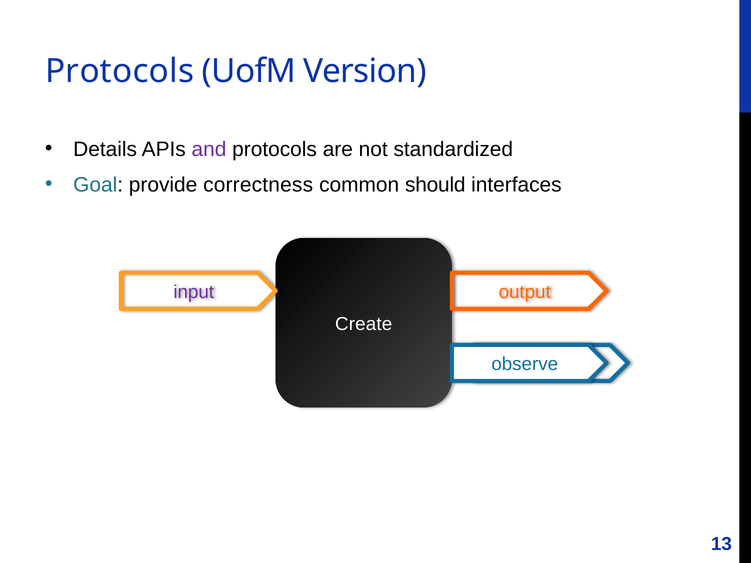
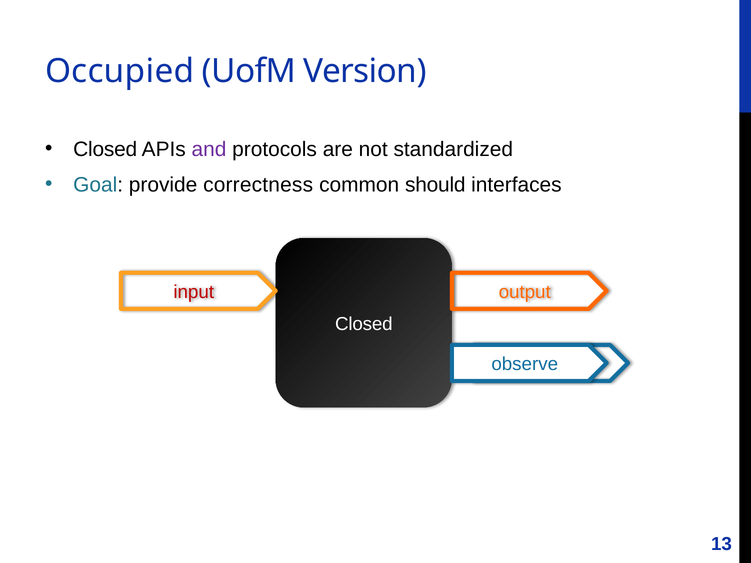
Protocols at (120, 71): Protocols -> Occupied
Details at (105, 149): Details -> Closed
input colour: purple -> red
Create at (364, 324): Create -> Closed
